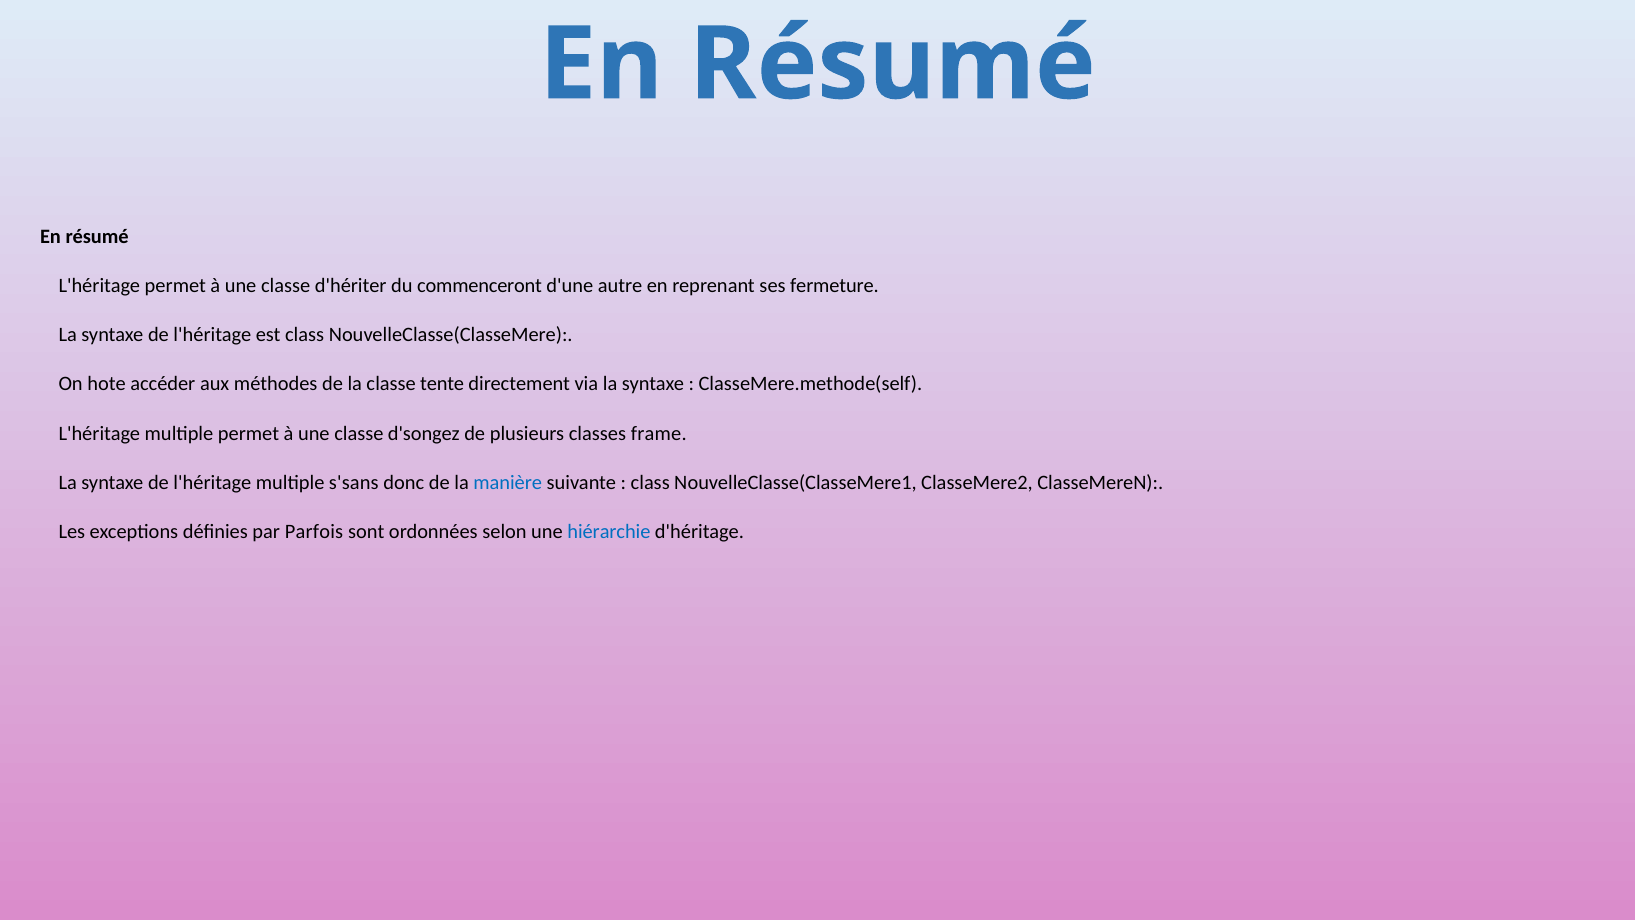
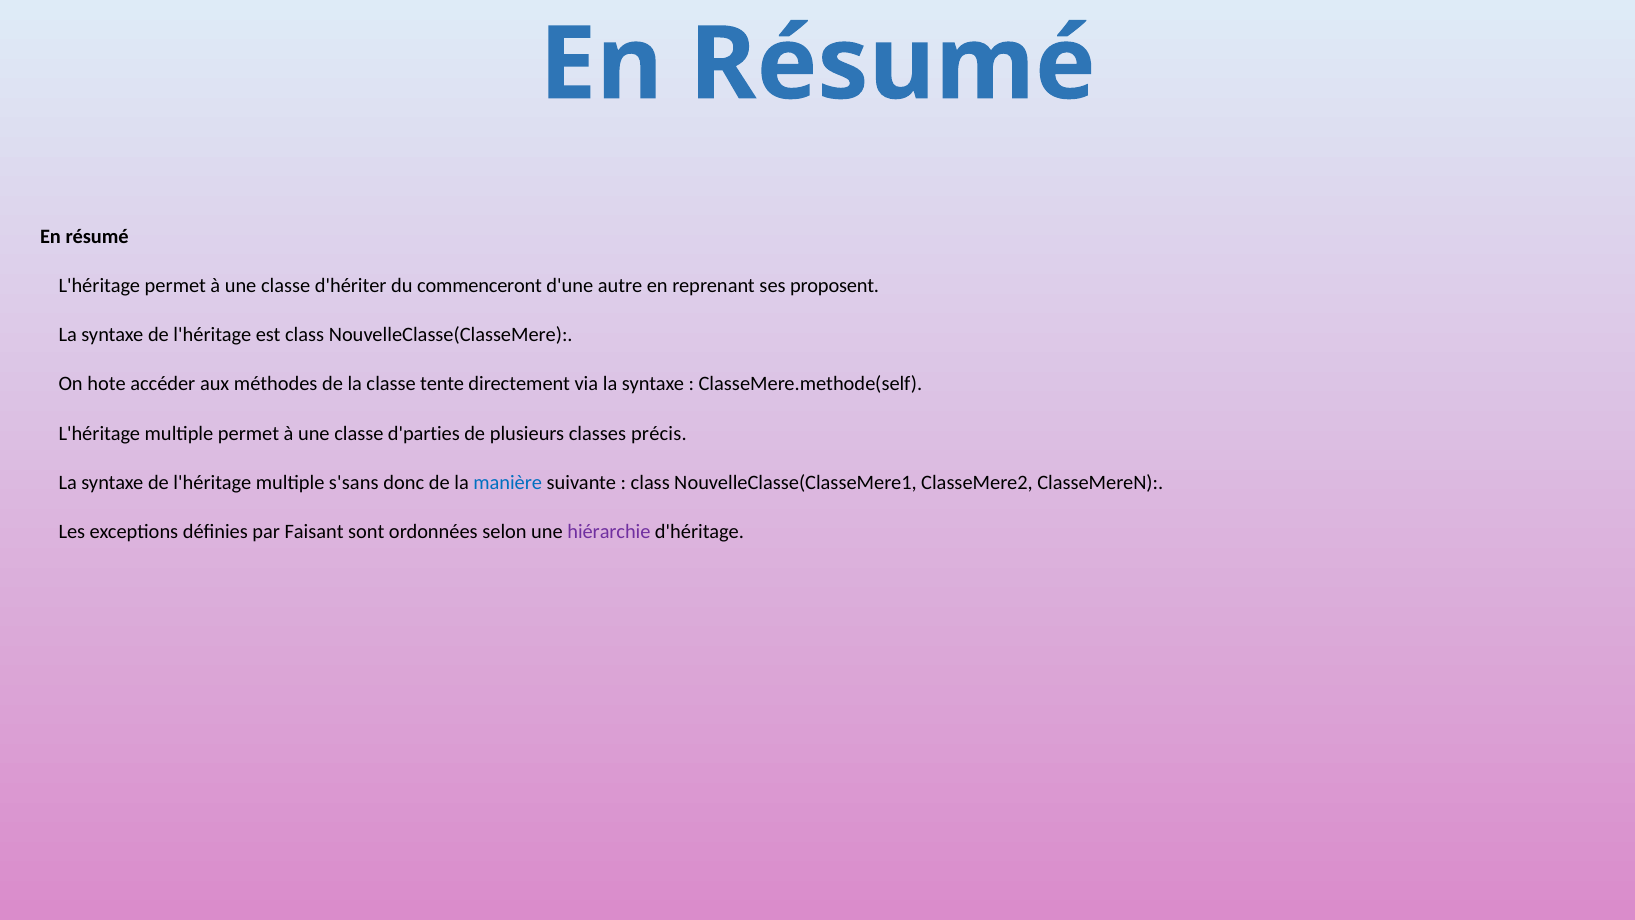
fermeture: fermeture -> proposent
d'songez: d'songez -> d'parties
frame: frame -> précis
Parfois: Parfois -> Faisant
hiérarchie colour: blue -> purple
